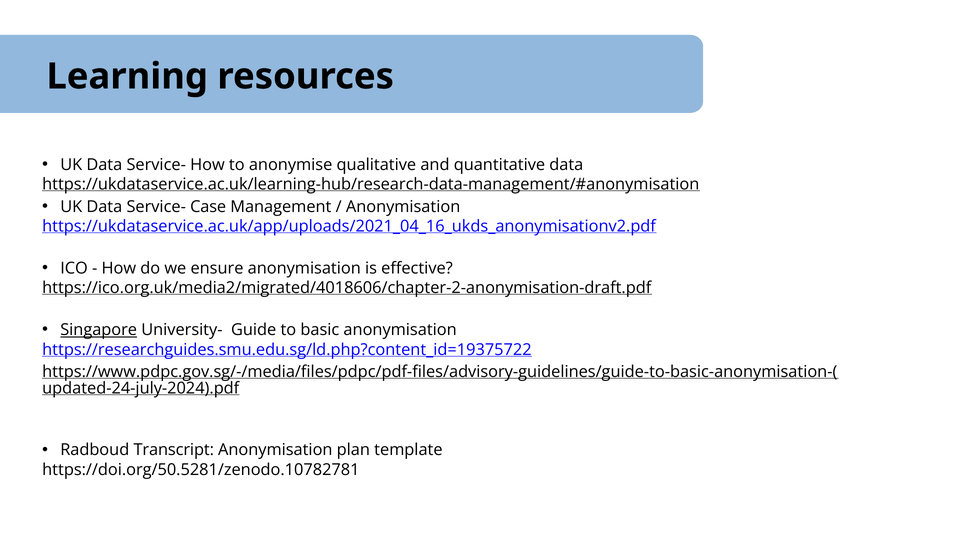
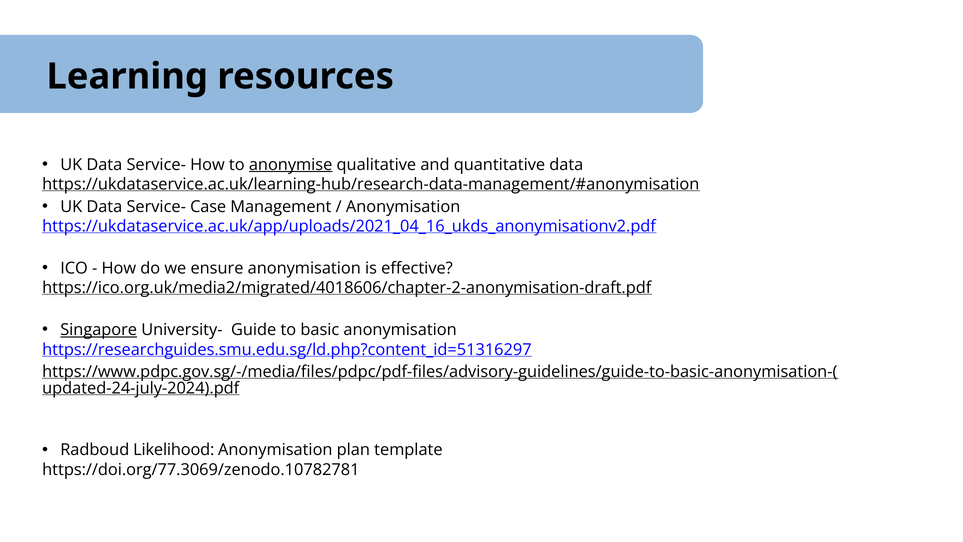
anonymise underline: none -> present
https://researchguides.smu.edu.sg/ld.php?content_id=19375722: https://researchguides.smu.edu.sg/ld.php?content_id=19375722 -> https://researchguides.smu.edu.sg/ld.php?content_id=51316297
Transcript: Transcript -> Likelihood
https://doi.org/50.5281/zenodo.10782781: https://doi.org/50.5281/zenodo.10782781 -> https://doi.org/77.3069/zenodo.10782781
